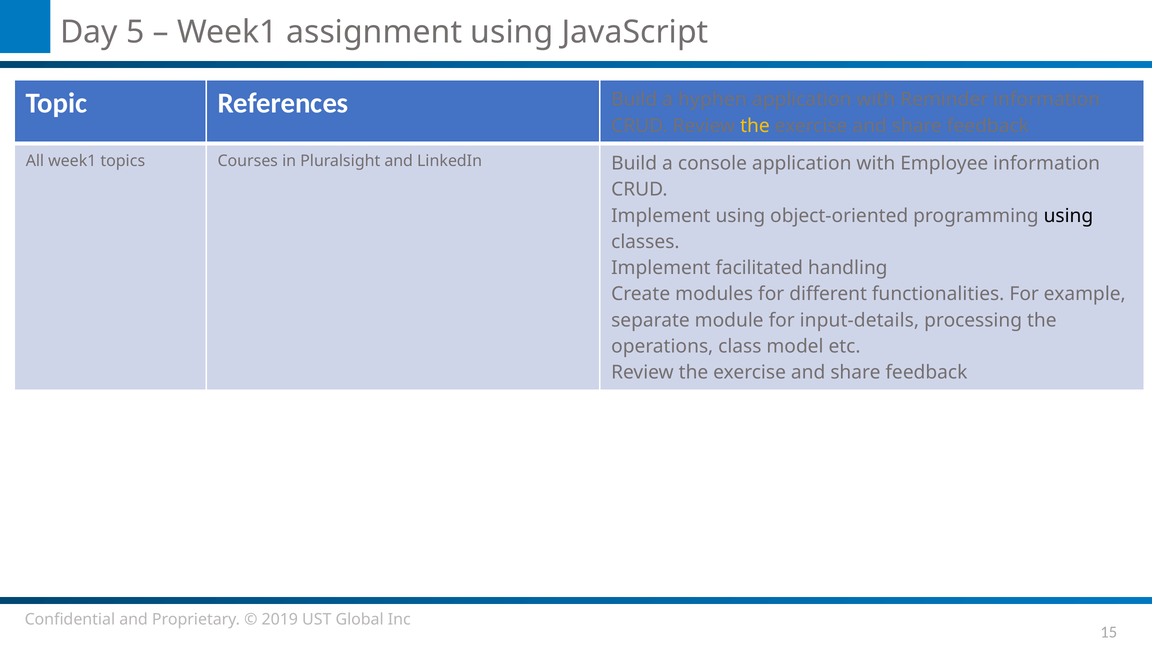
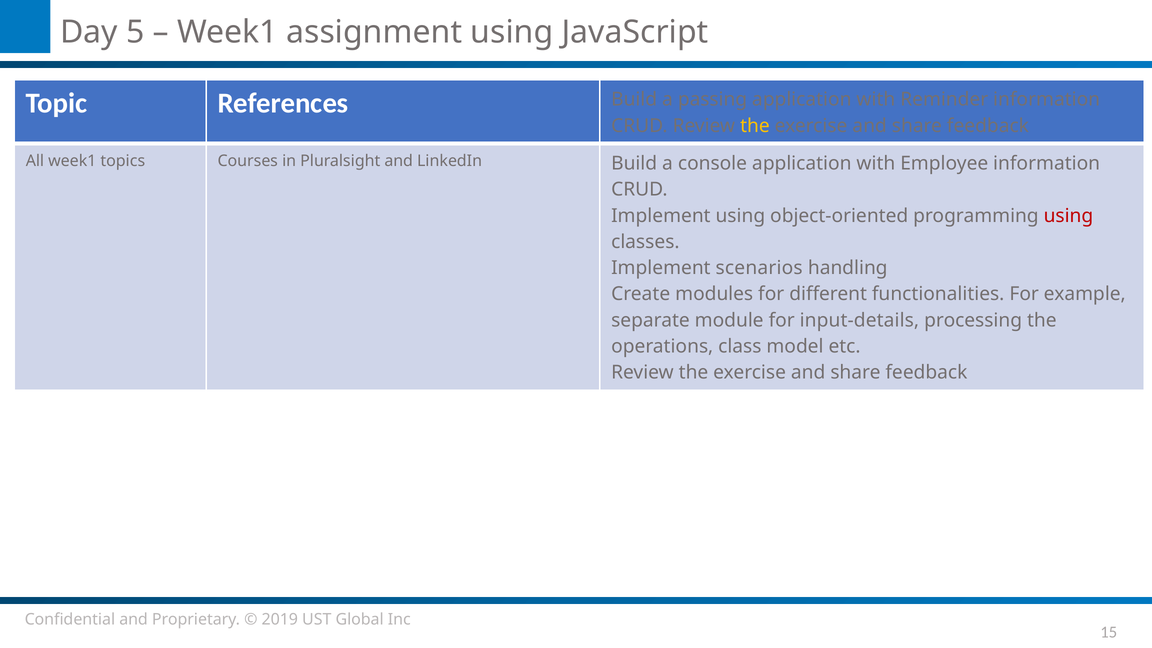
hyphen: hyphen -> passing
using at (1068, 216) colour: black -> red
facilitated: facilitated -> scenarios
